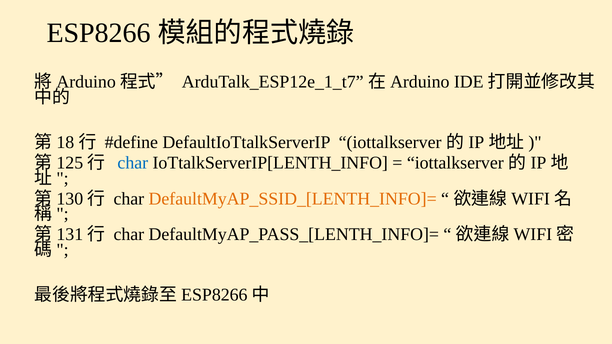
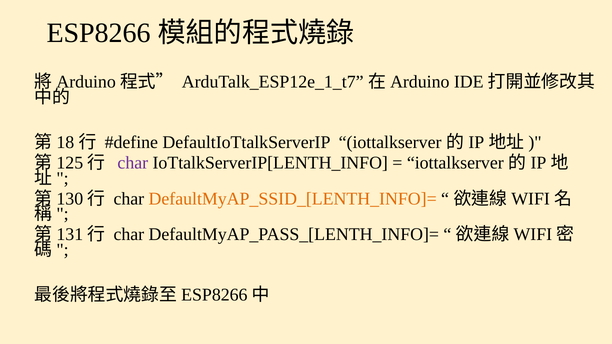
char at (133, 163) colour: blue -> purple
